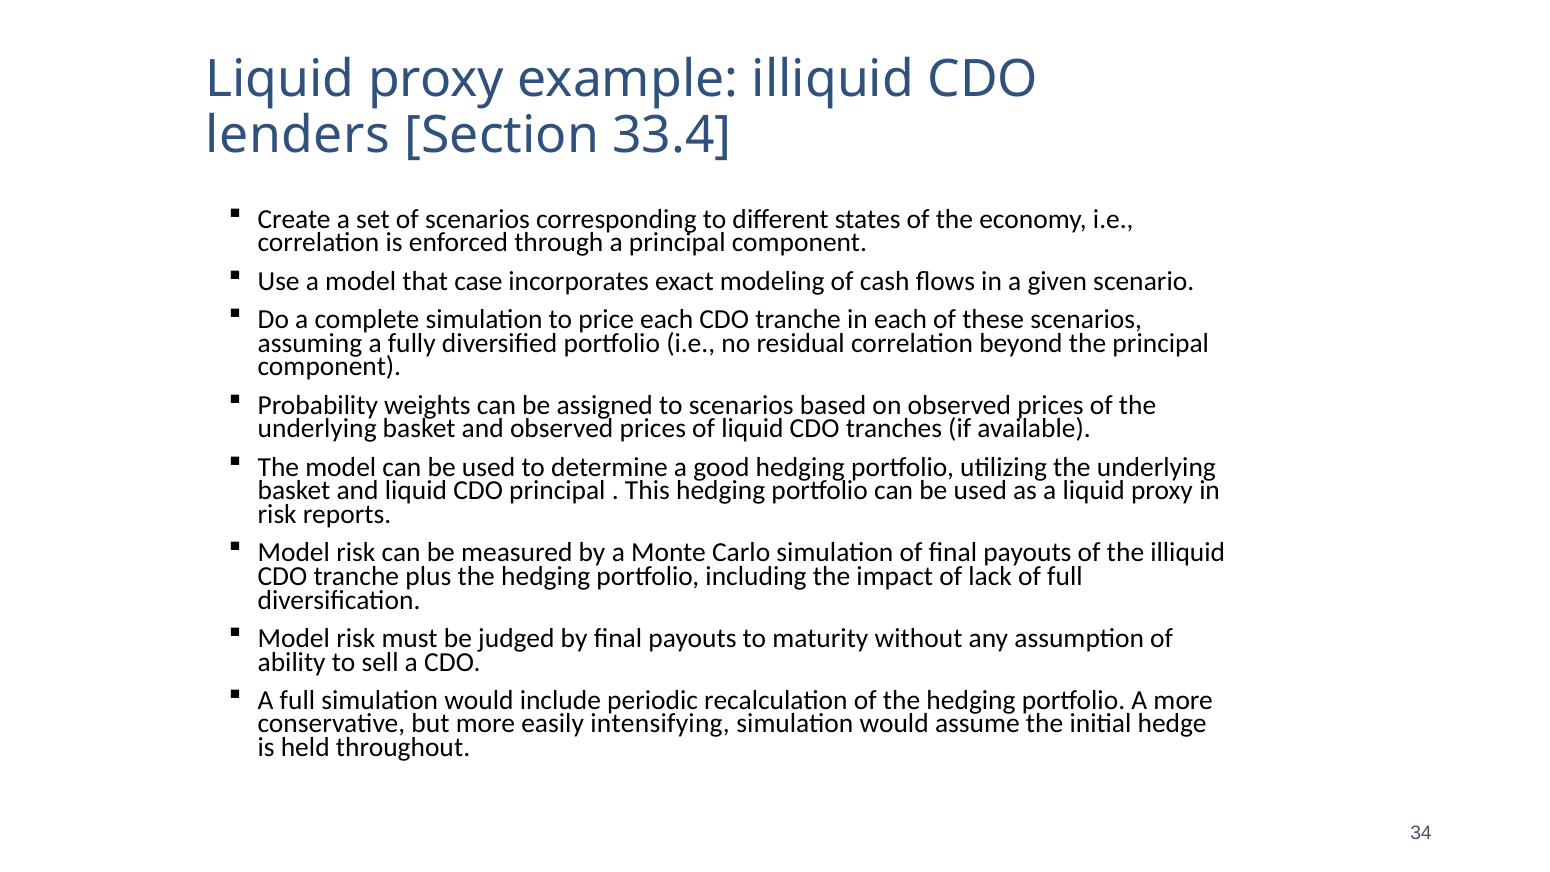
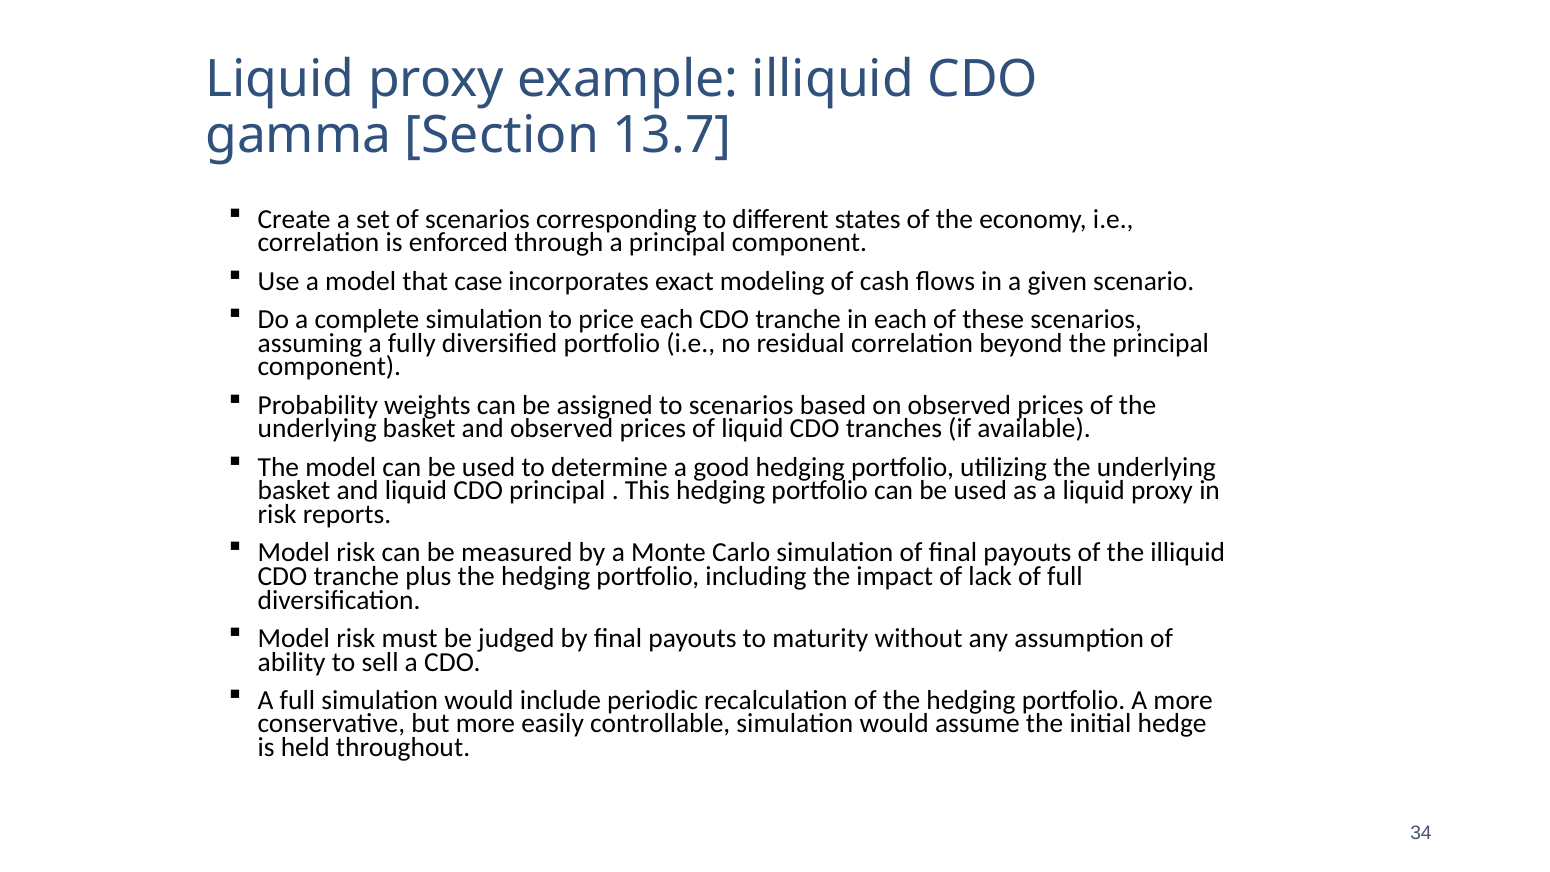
lenders: lenders -> gamma
33.4: 33.4 -> 13.7
intensifying: intensifying -> controllable
